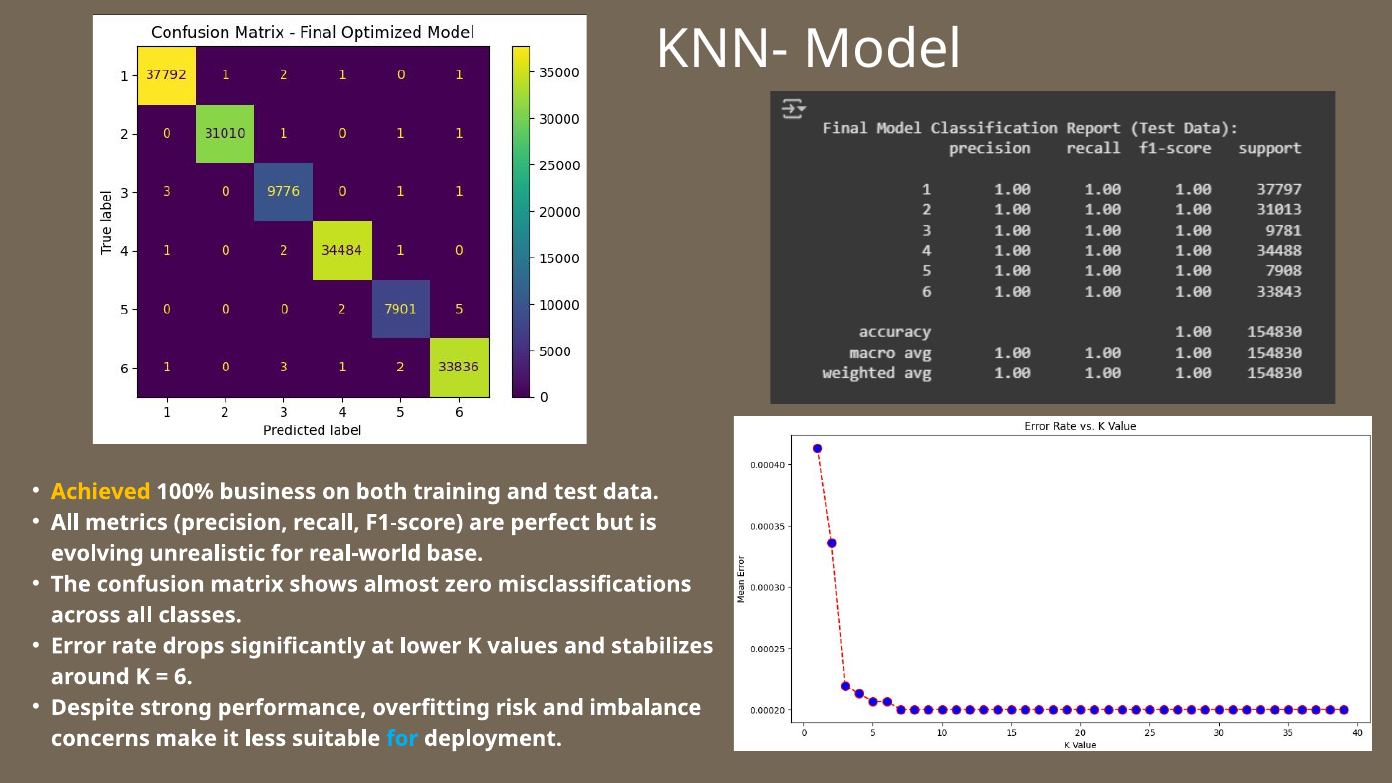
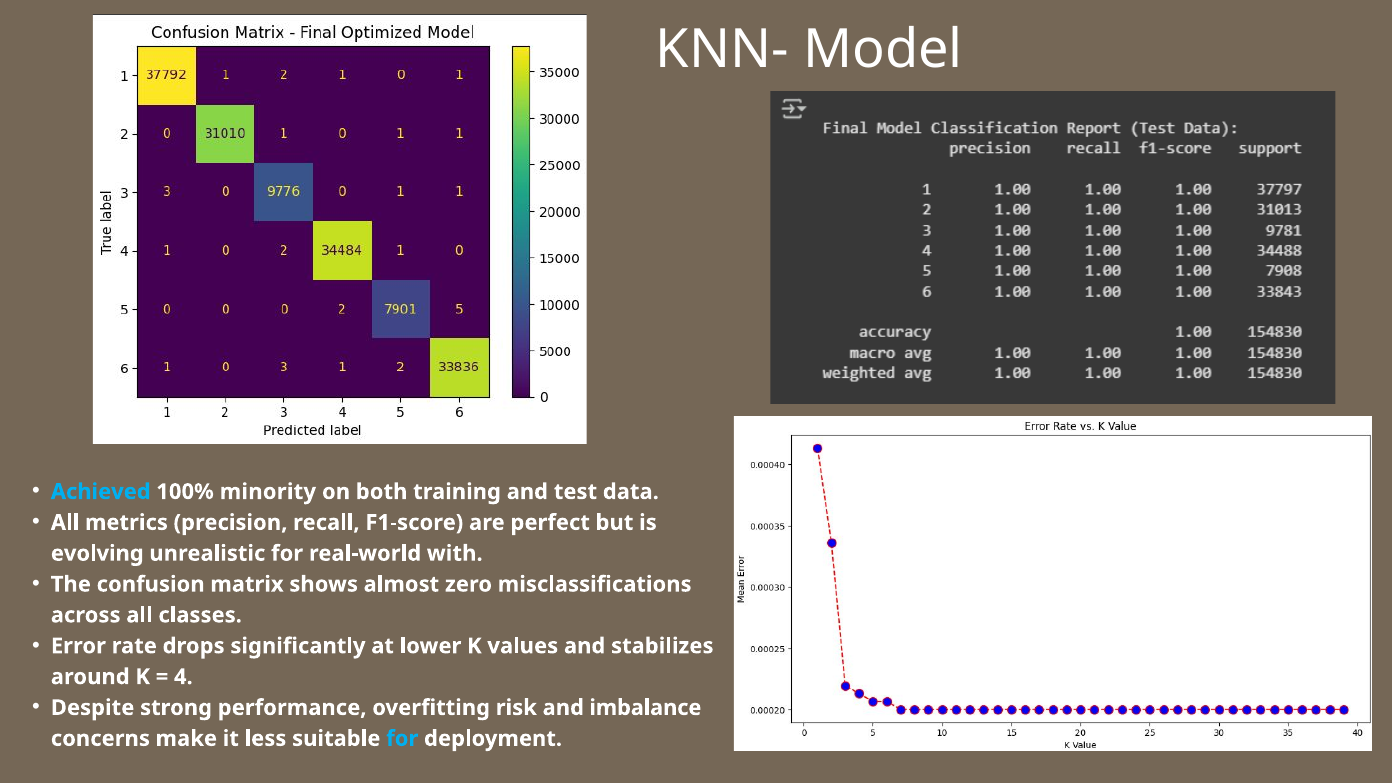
Achieved colour: yellow -> light blue
business: business -> minority
base: base -> with
6: 6 -> 4
